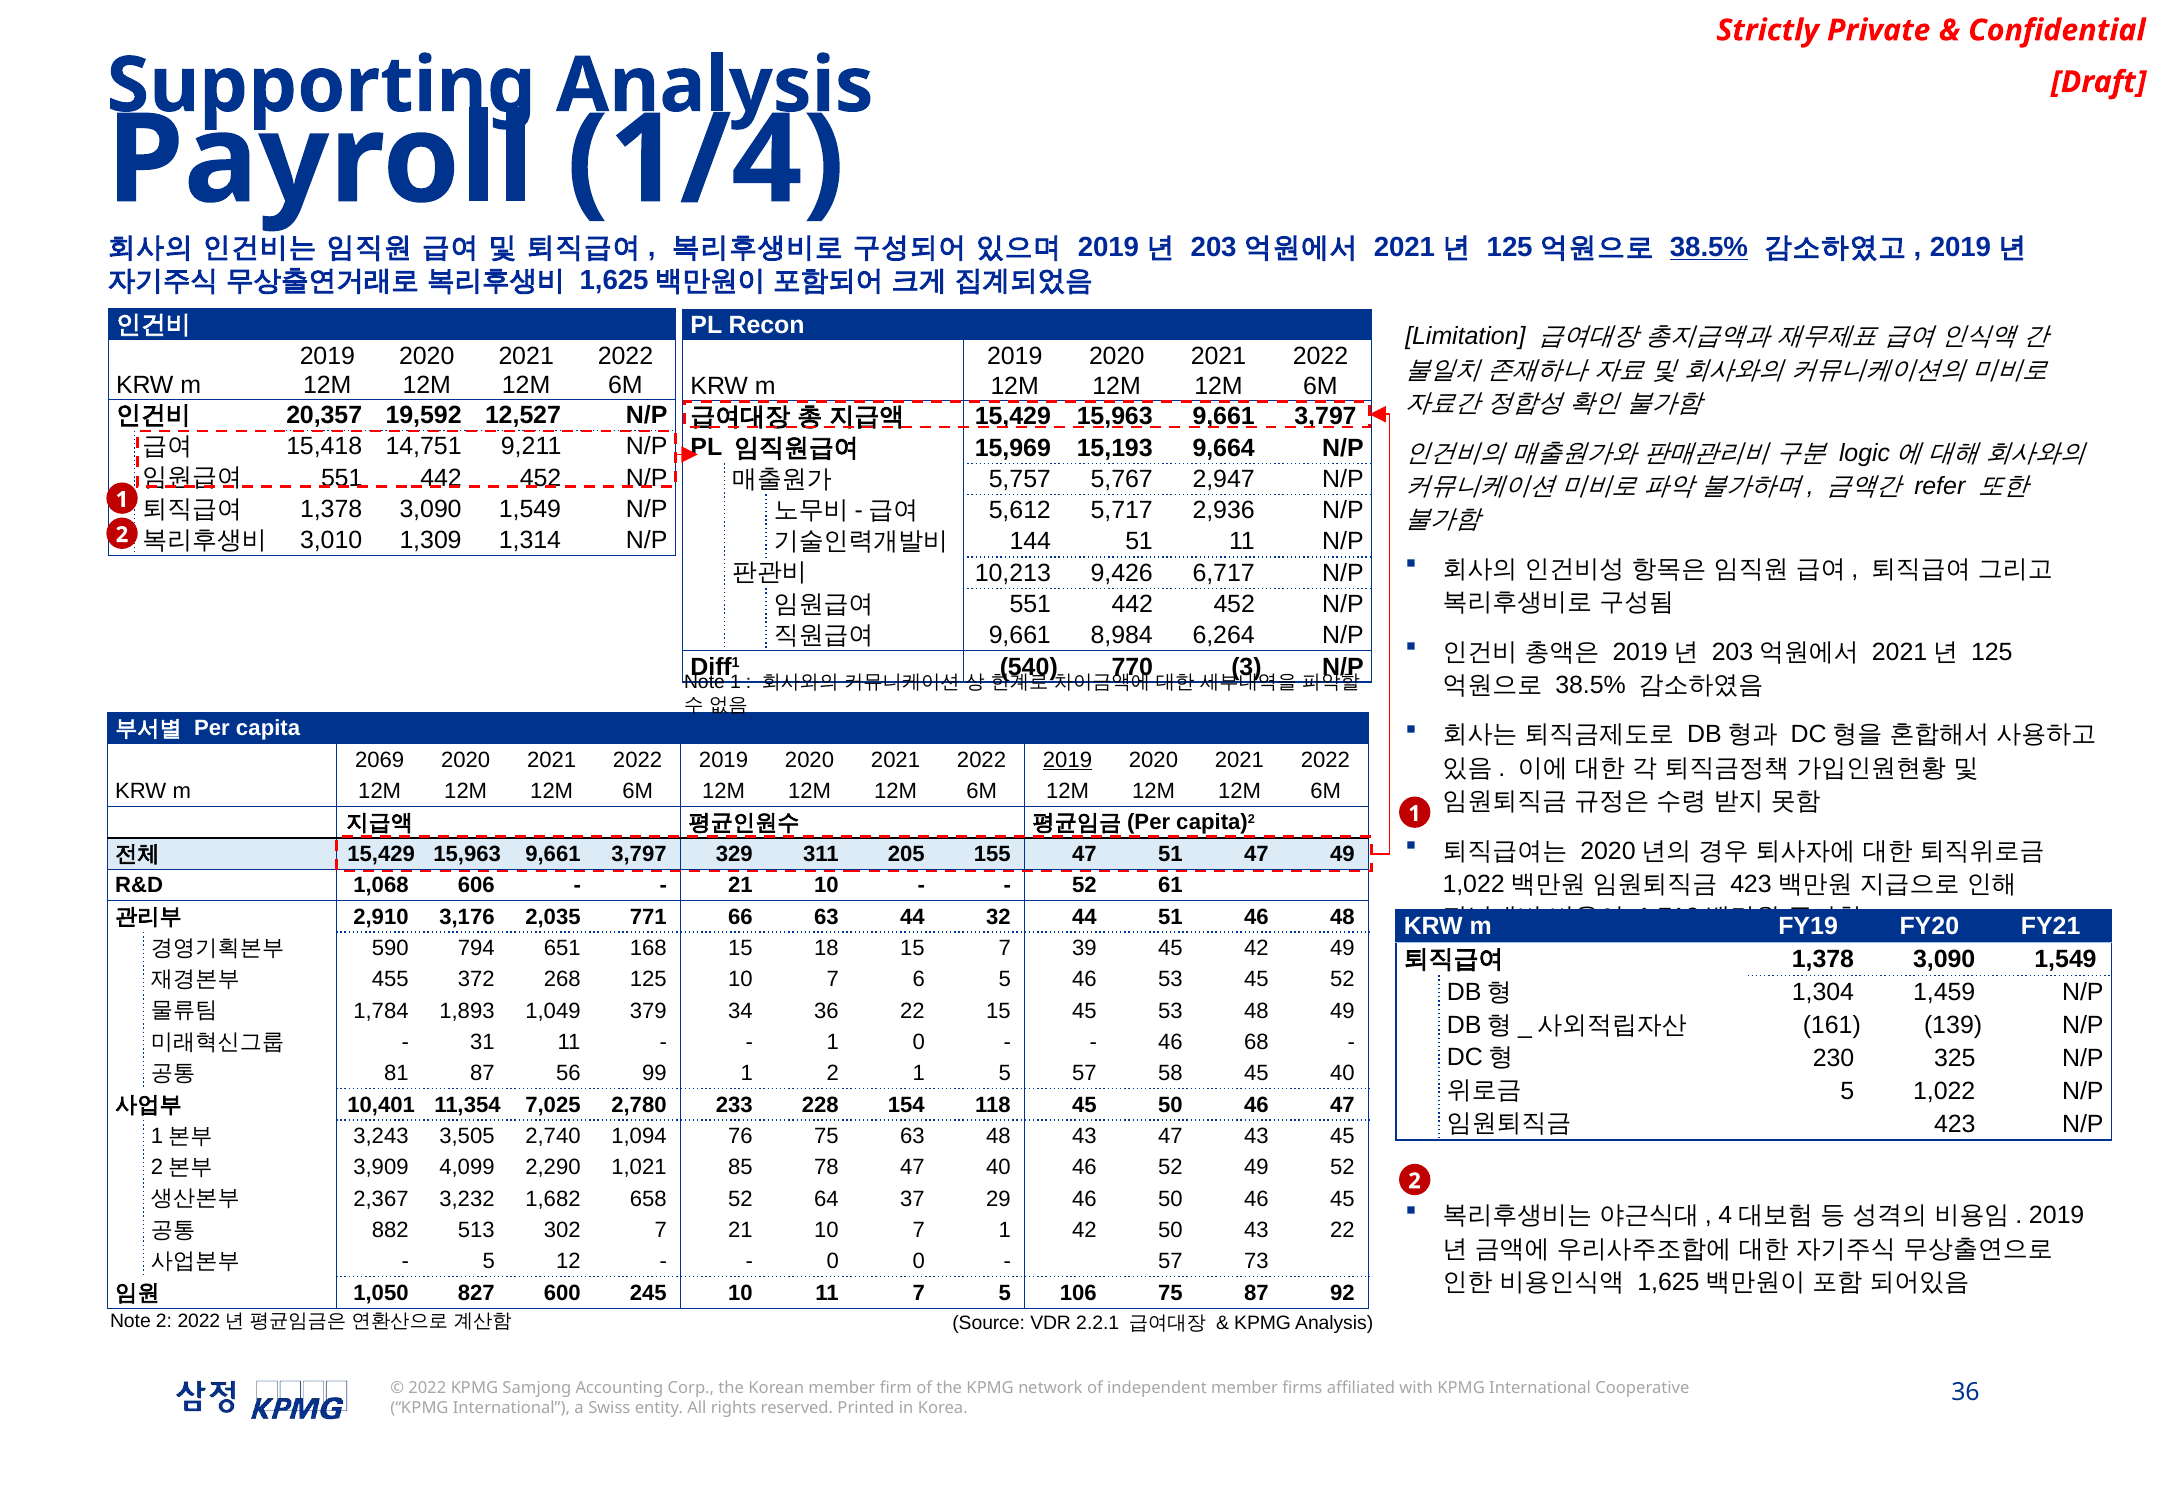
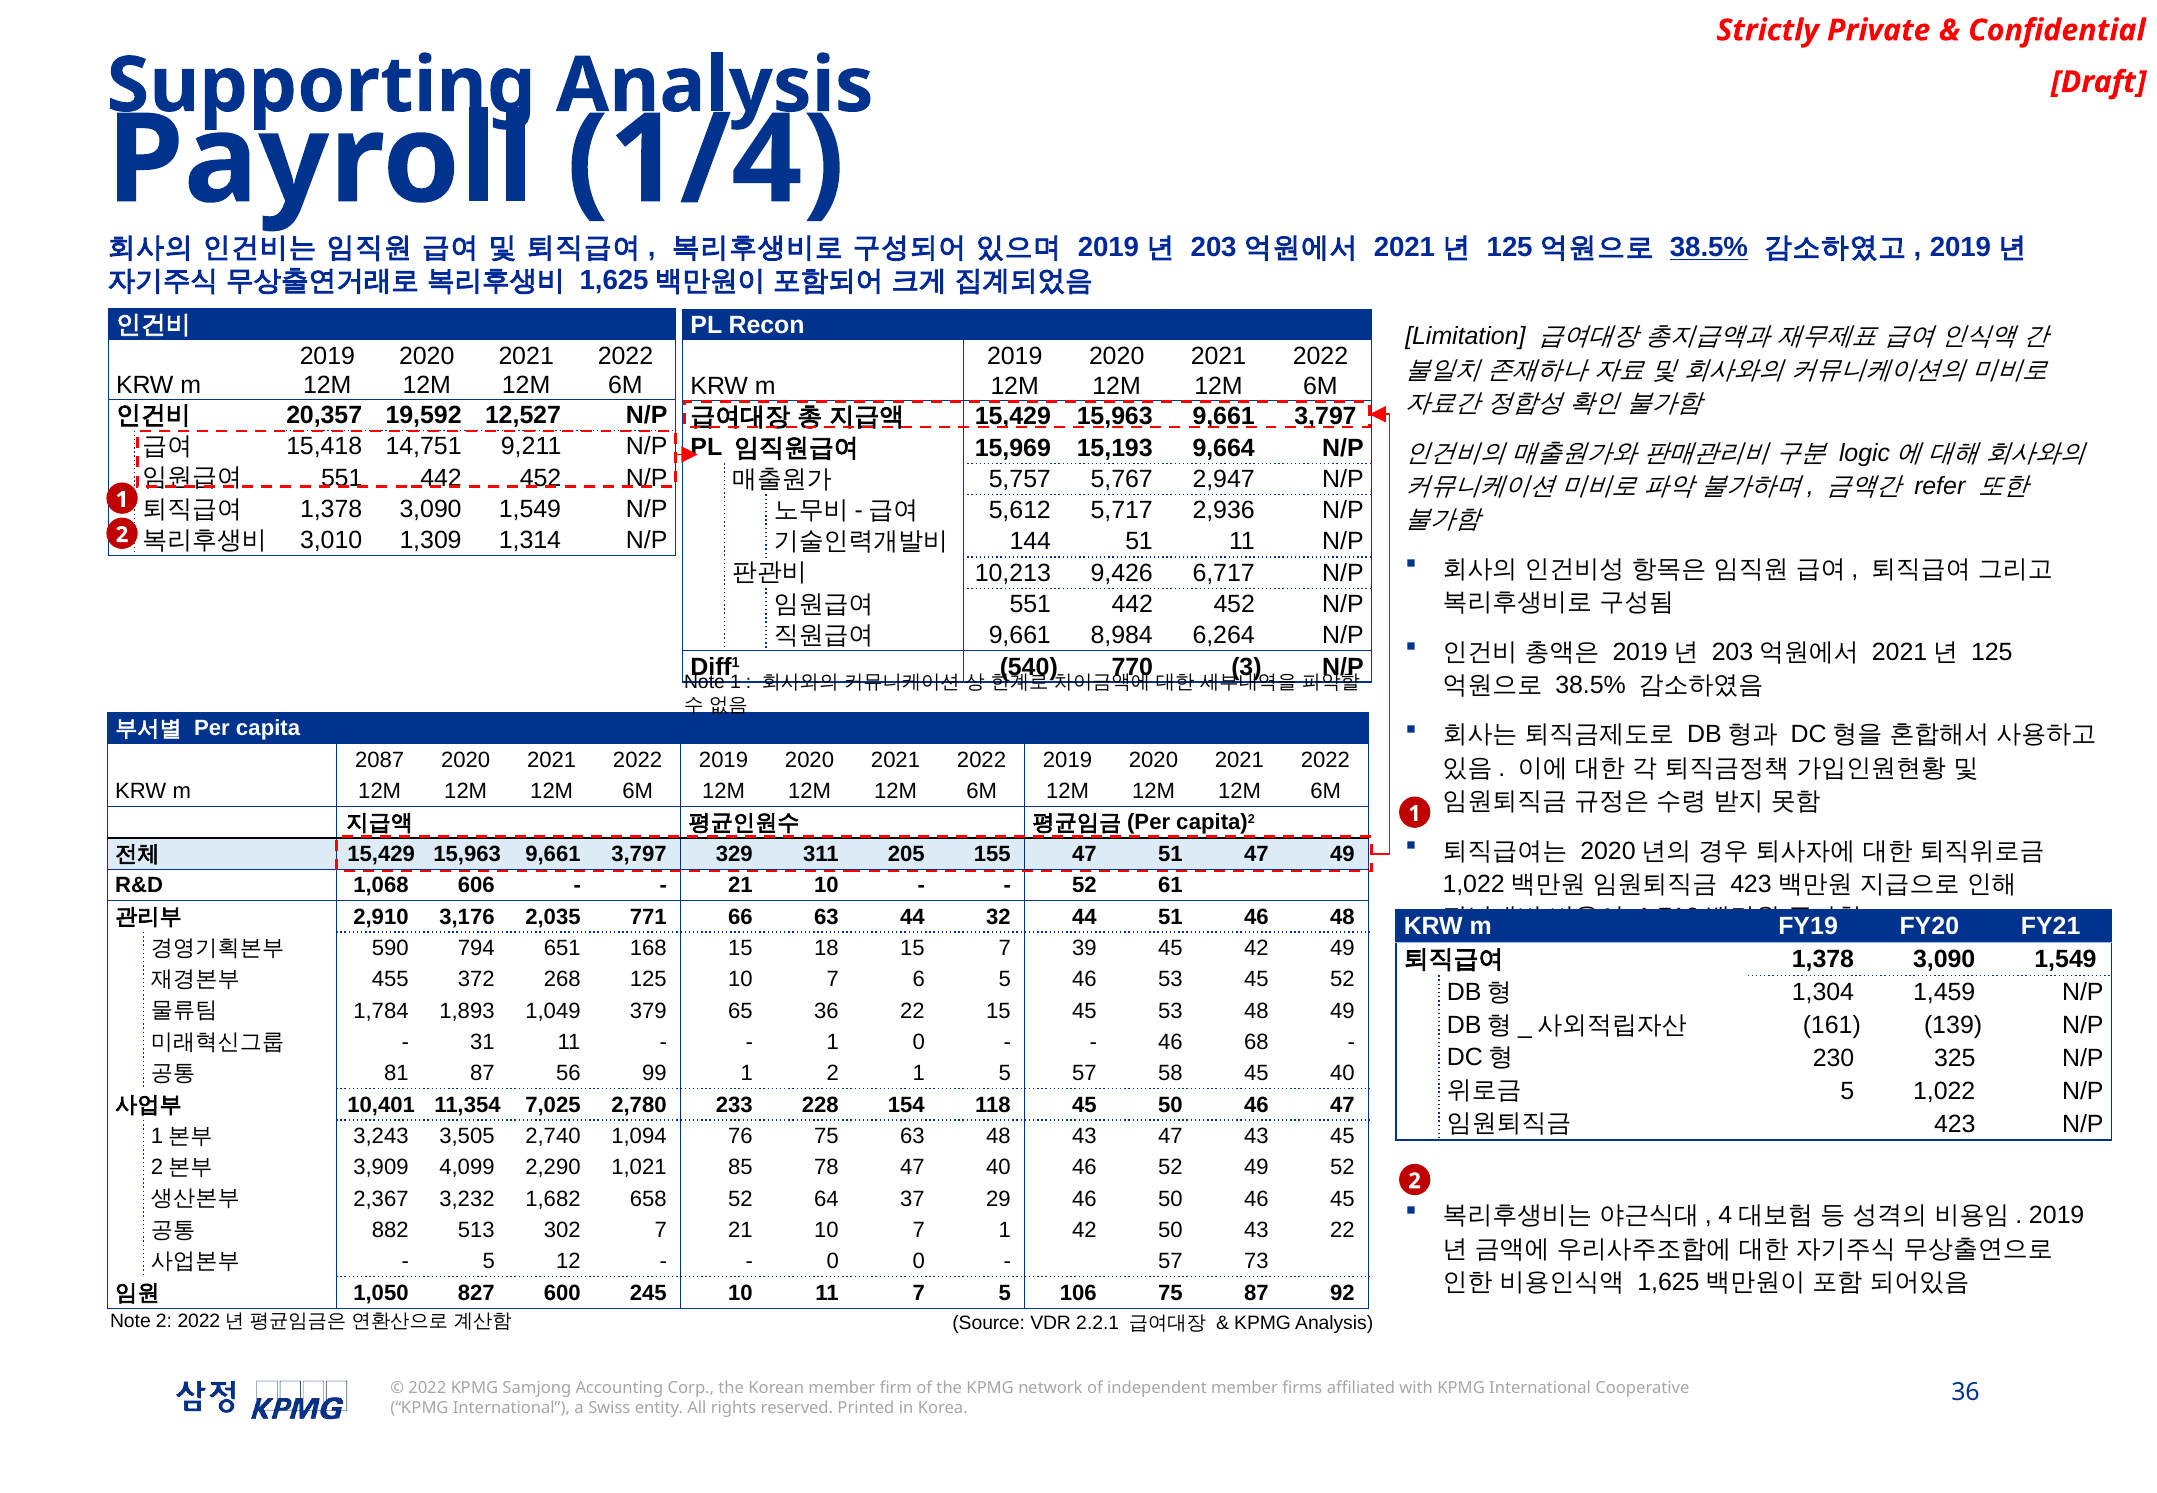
2069: 2069 -> 2087
2019 at (1068, 760) underline: present -> none
34: 34 -> 65
